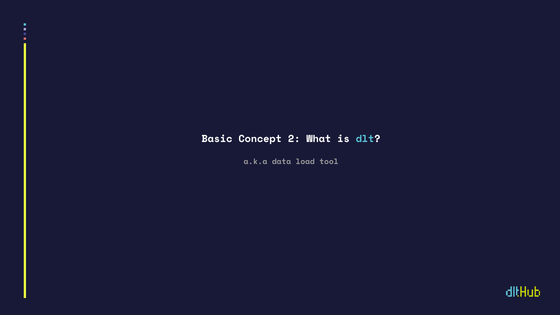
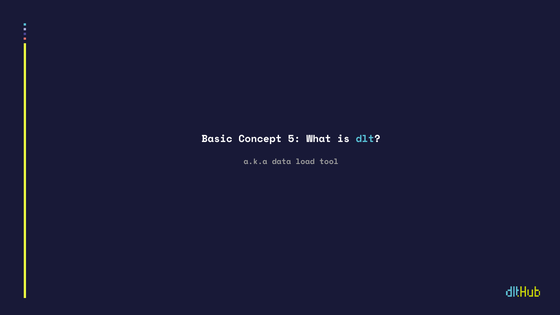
2: 2 -> 5
